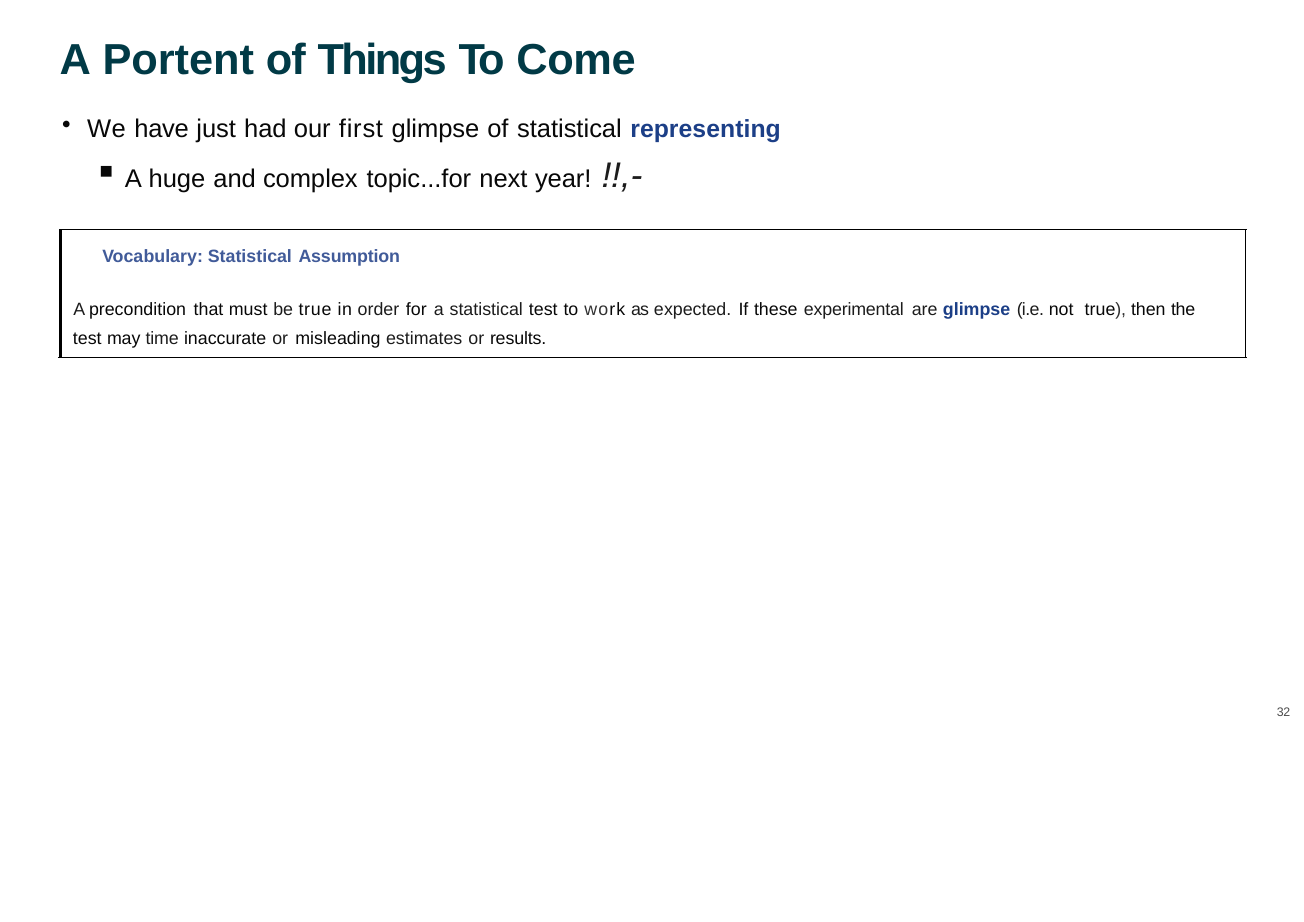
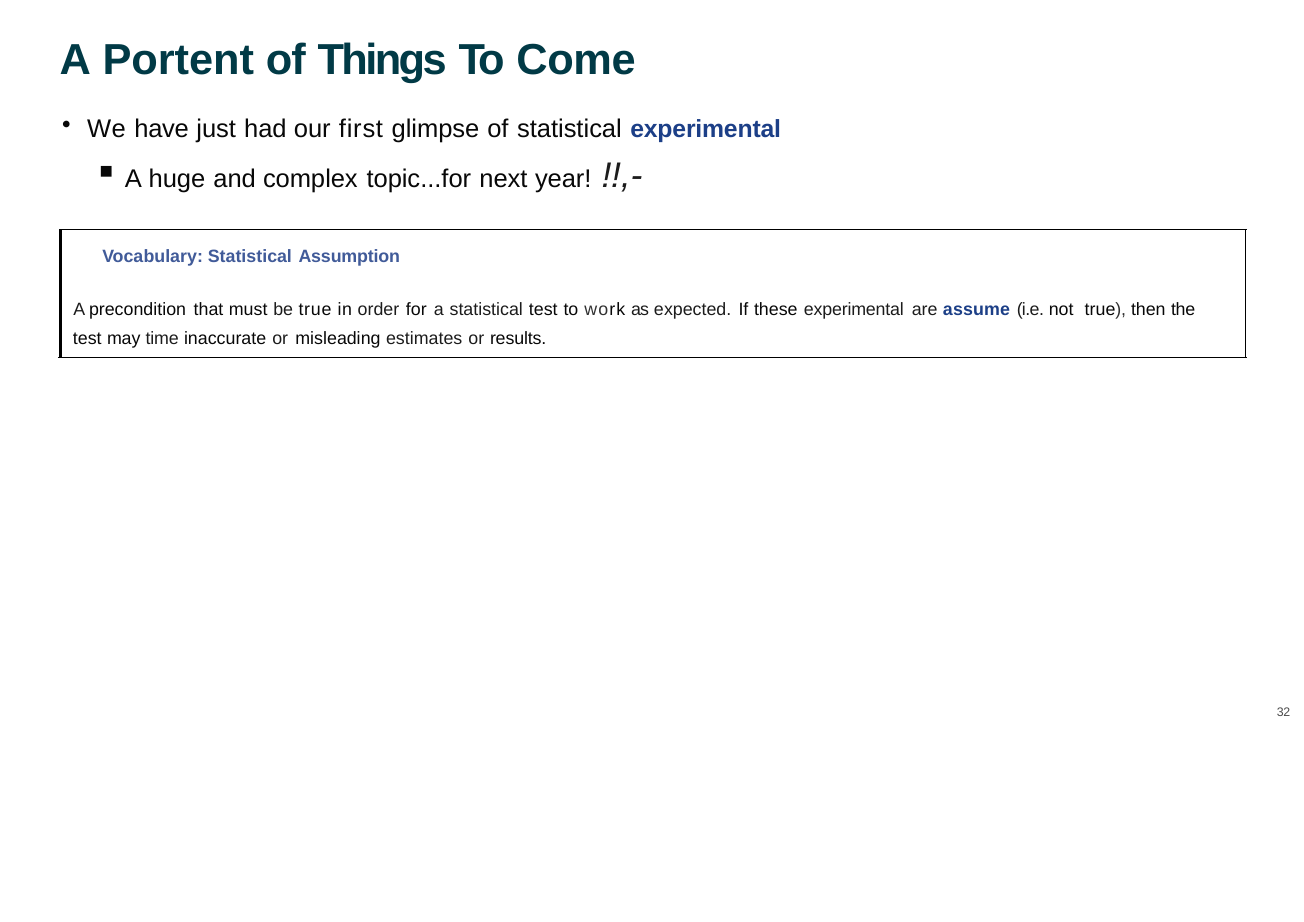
statistical representing: representing -> experimental
are glimpse: glimpse -> assume
